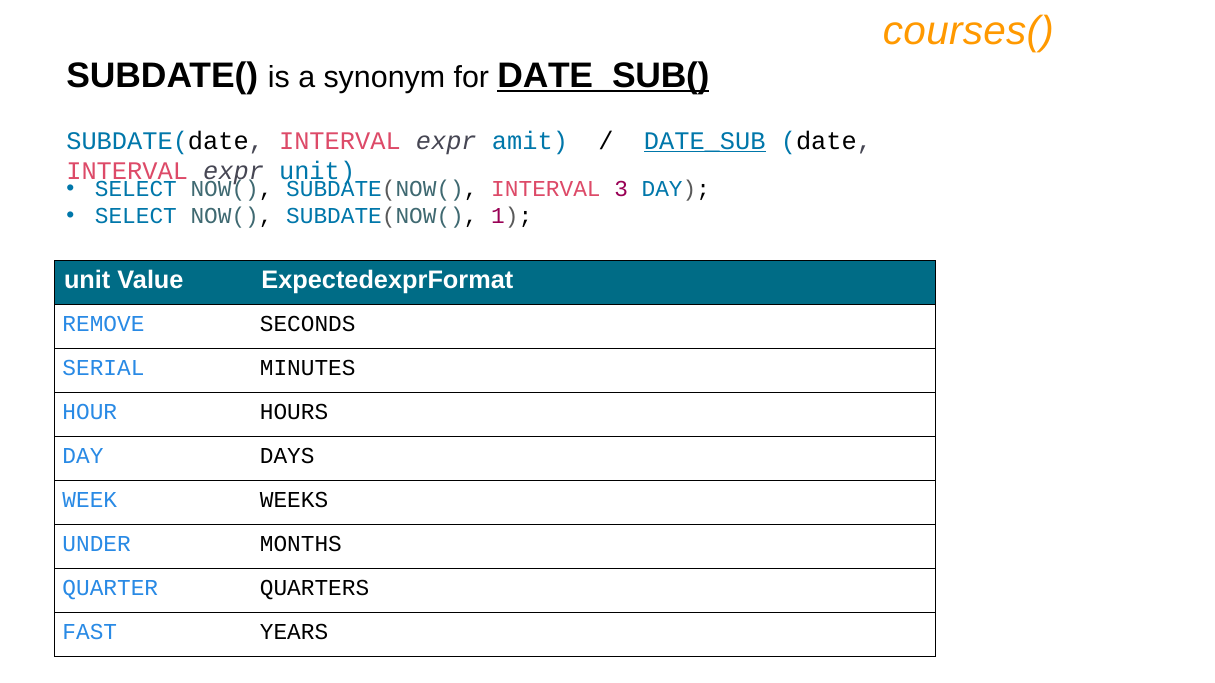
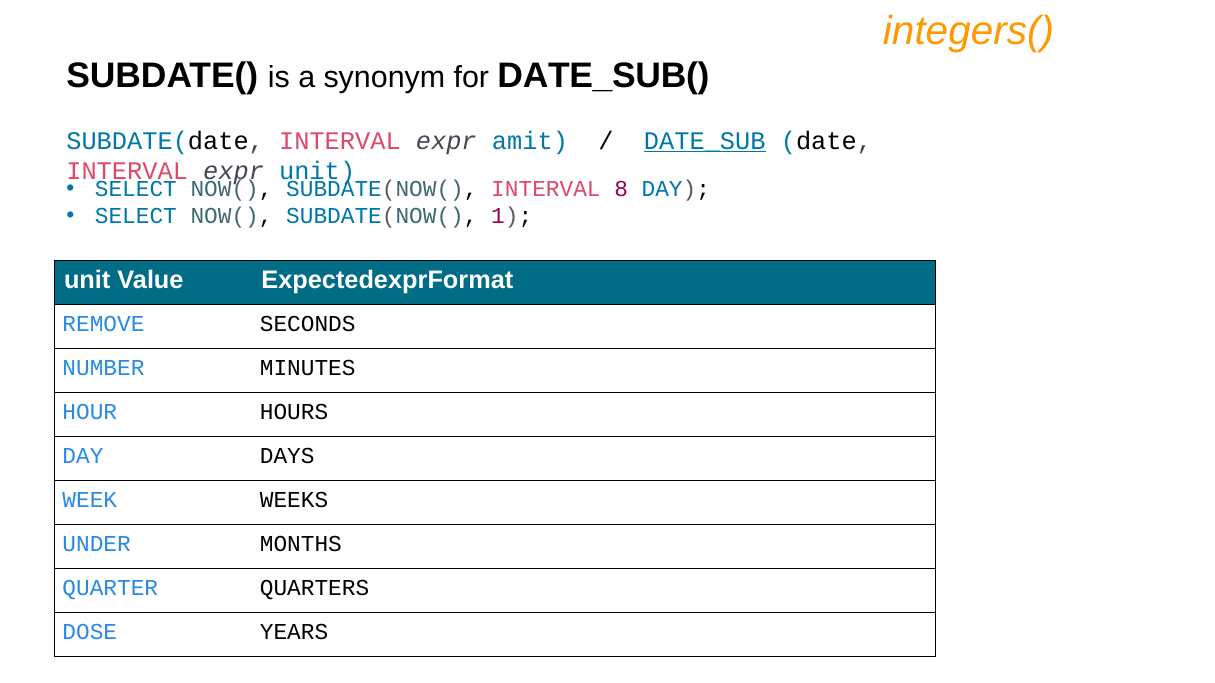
courses(: courses( -> integers(
DATE_SUB( underline: present -> none
3: 3 -> 8
SERIAL: SERIAL -> NUMBER
FAST: FAST -> DOSE
